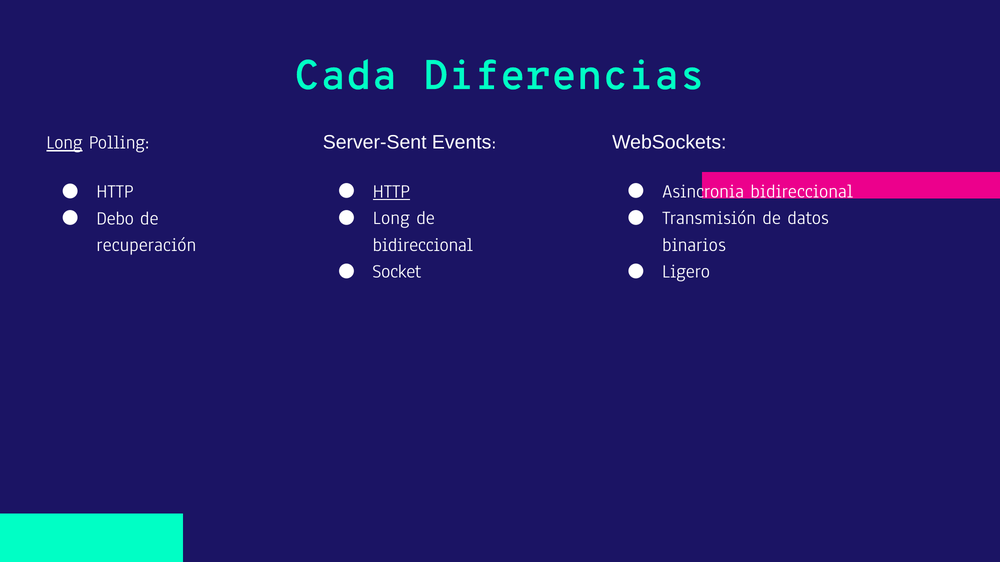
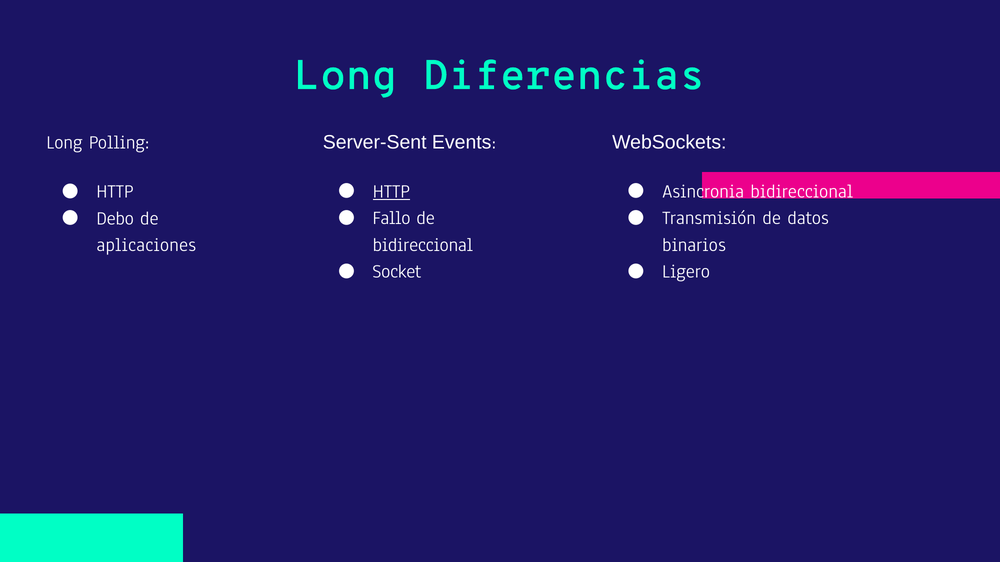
Cada at (346, 75): Cada -> Long
Long at (64, 143) underline: present -> none
Long at (391, 218): Long -> Fallo
recuperación: recuperación -> aplicaciones
